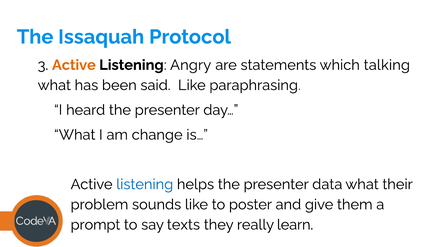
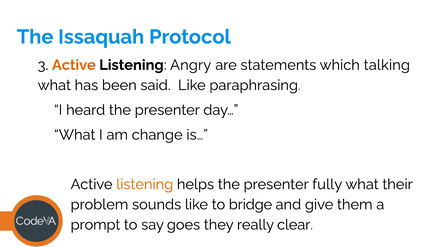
listening at (145, 184) colour: blue -> orange
data: data -> fully
poster: poster -> bridge
texts: texts -> goes
learn: learn -> clear
